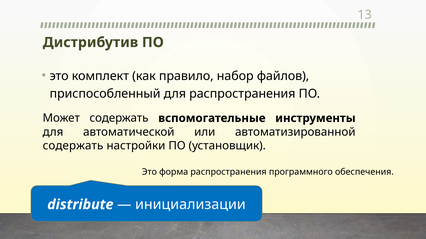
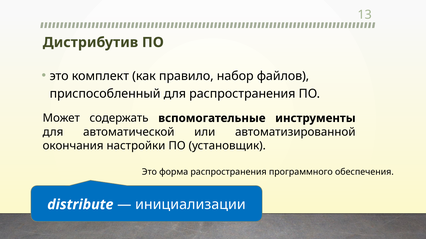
содержать at (73, 146): содержать -> окончания
